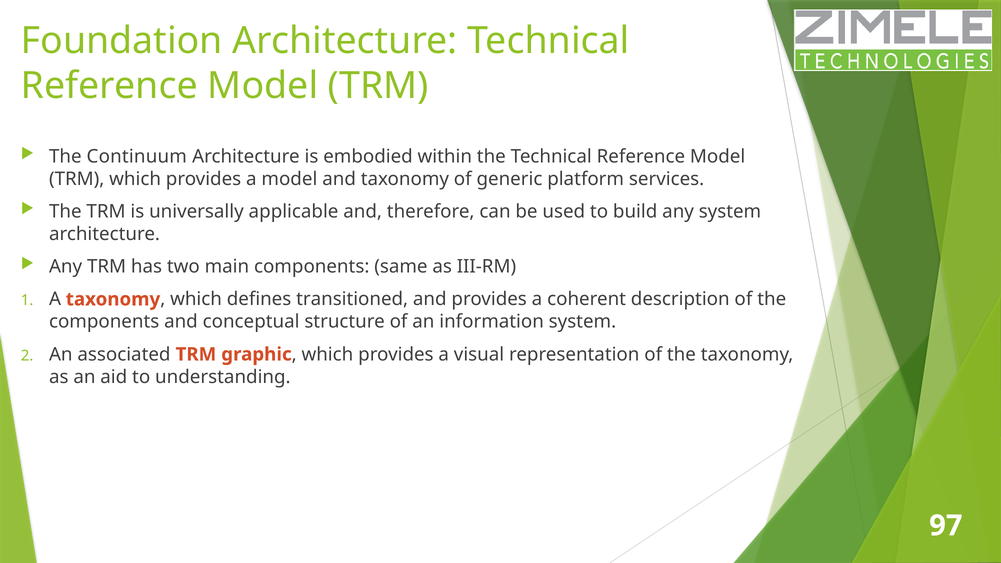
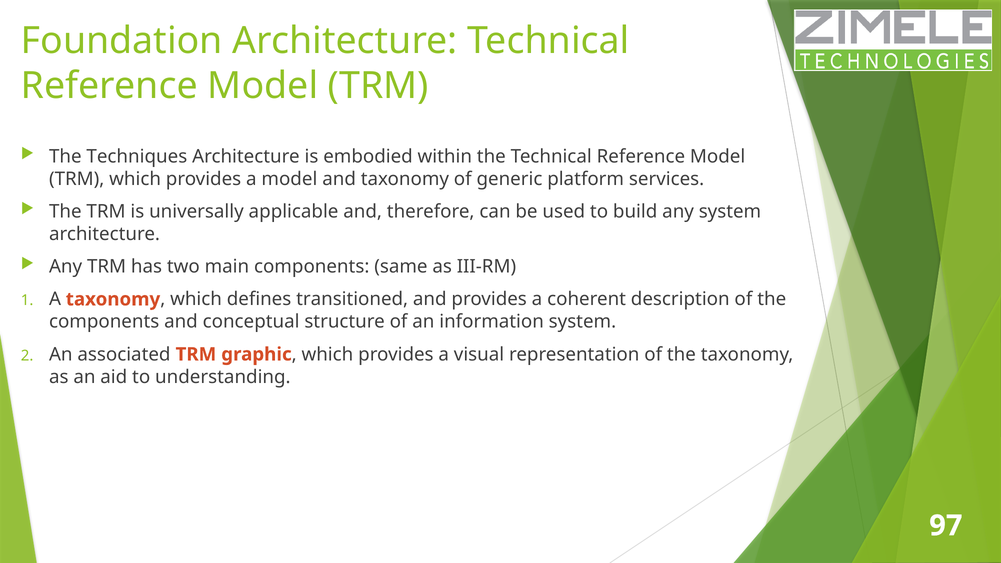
Continuum: Continuum -> Techniques
